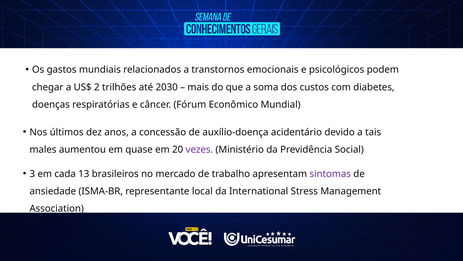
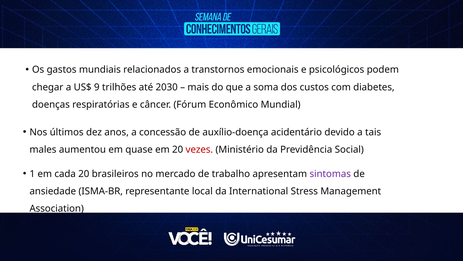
2: 2 -> 9
vezes colour: purple -> red
3: 3 -> 1
cada 13: 13 -> 20
